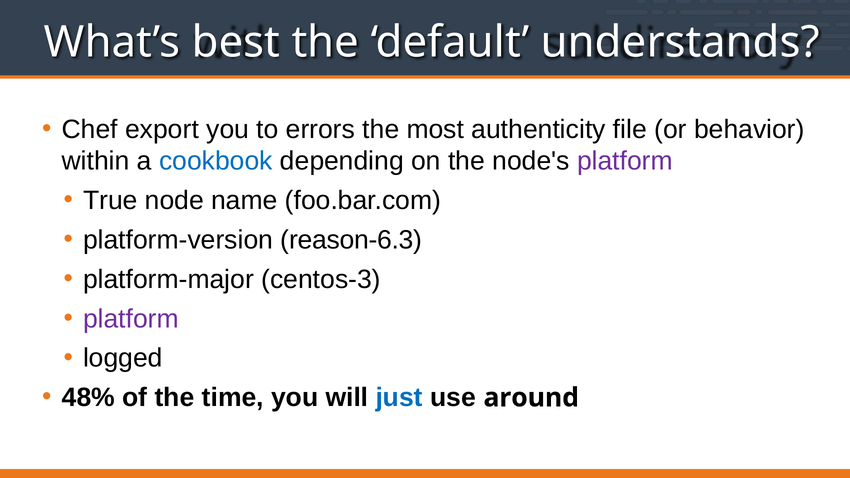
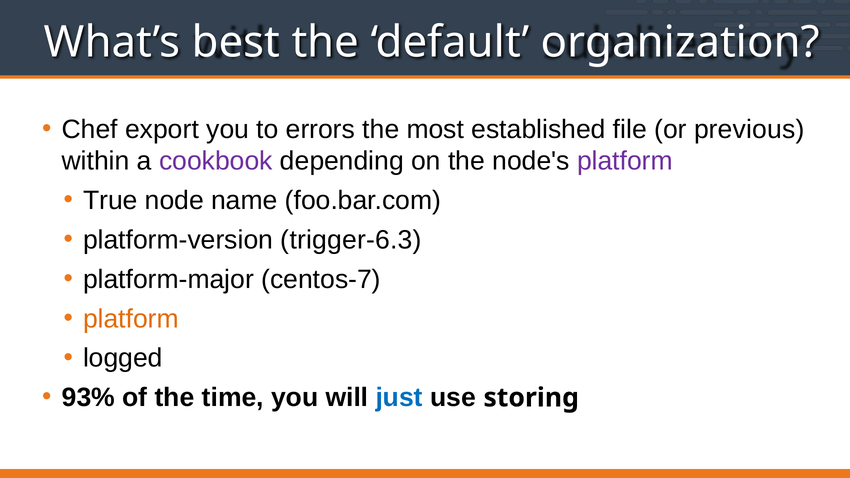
understands: understands -> organization
authenticity: authenticity -> established
behavior: behavior -> previous
cookbook colour: blue -> purple
reason-6.3: reason-6.3 -> trigger-6.3
centos-3: centos-3 -> centos-7
platform at (131, 319) colour: purple -> orange
48%: 48% -> 93%
around: around -> storing
